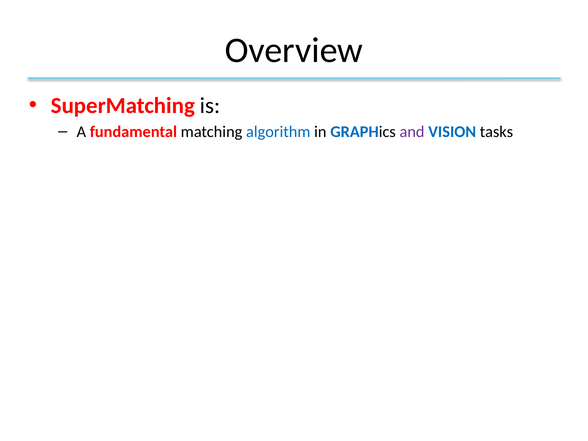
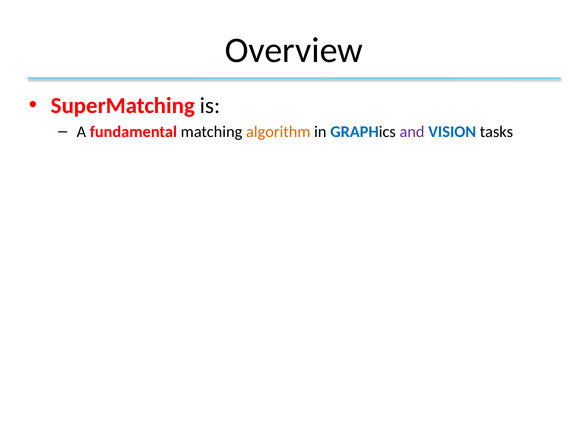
algorithm colour: blue -> orange
